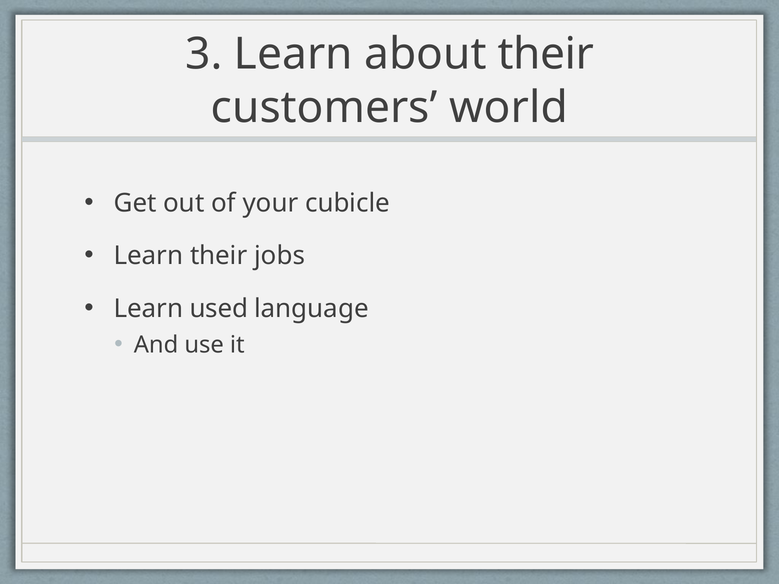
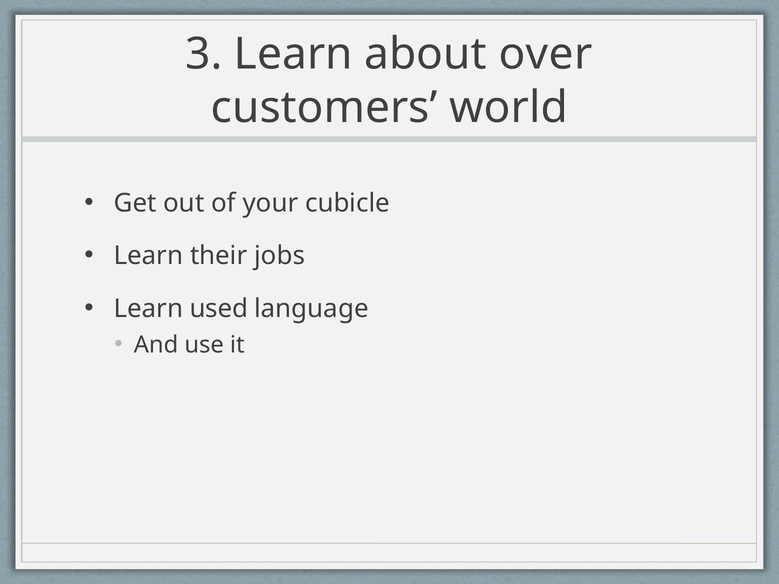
about their: their -> over
